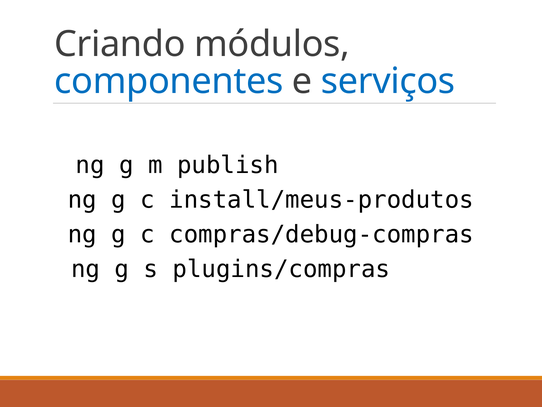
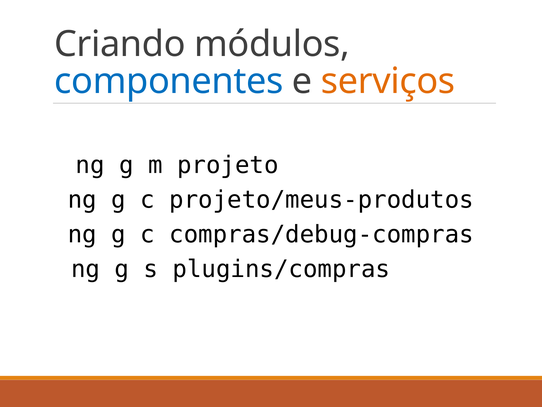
serviços colour: blue -> orange
publish: publish -> projeto
install/meus-produtos: install/meus-produtos -> projeto/meus-produtos
